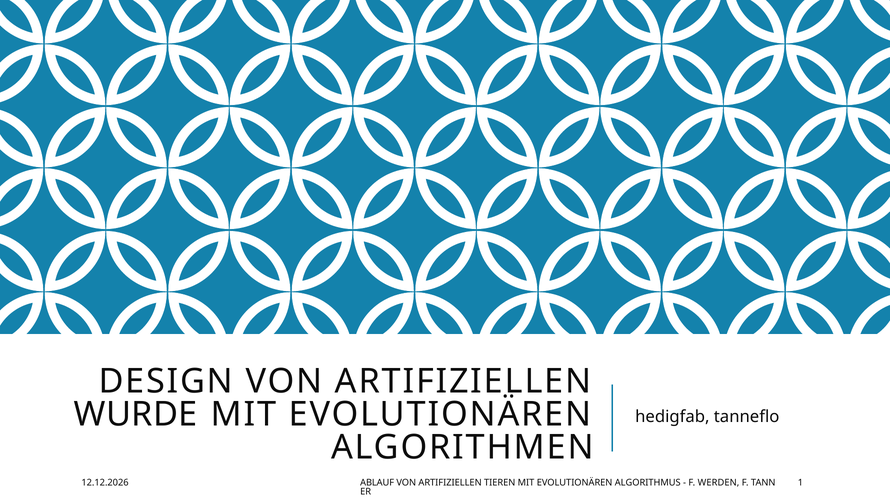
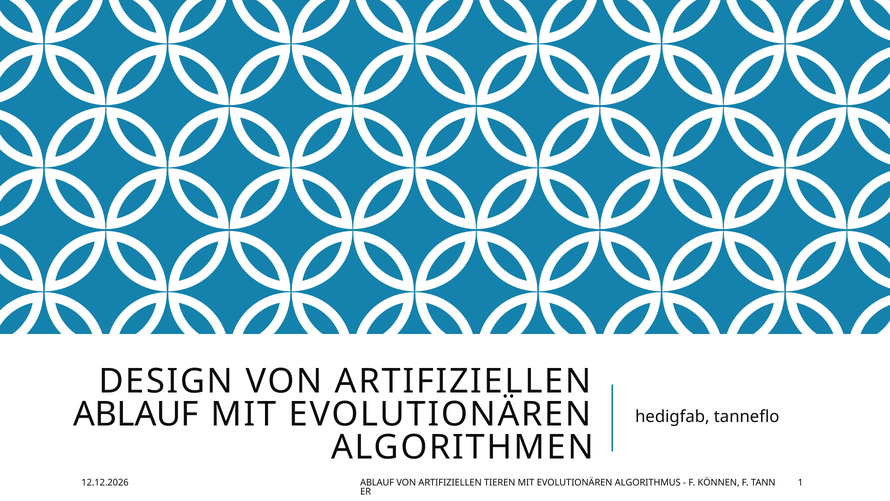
WURDE at (136, 414): WURDE -> ABLAUF
WERDEN: WERDEN -> KÖNNEN
